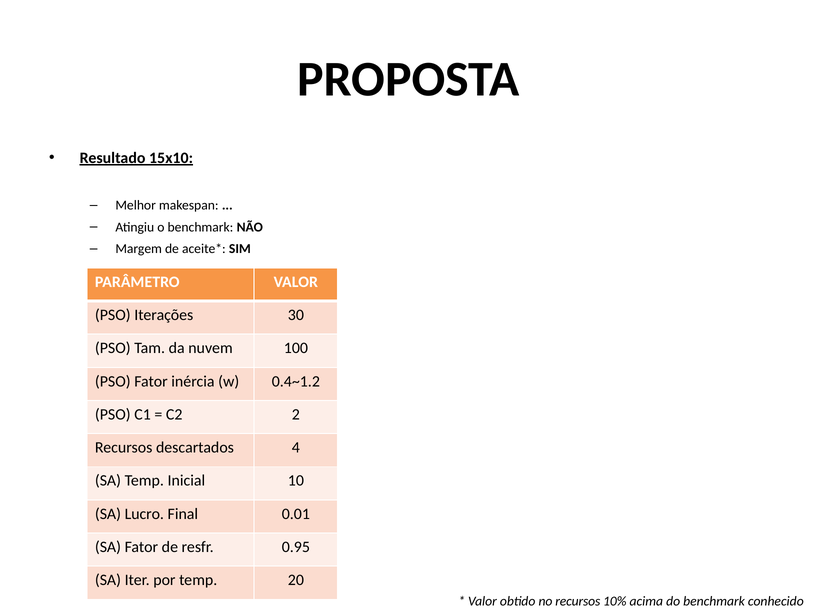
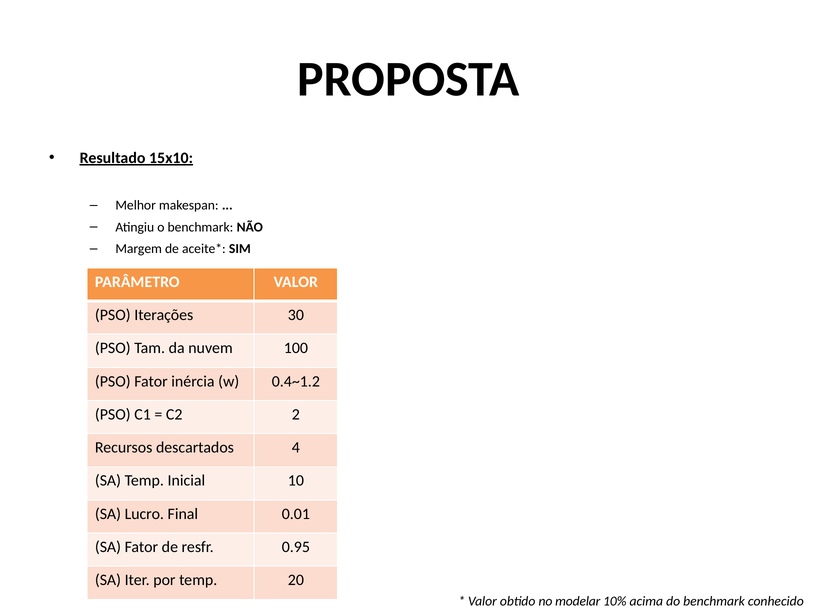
no recursos: recursos -> modelar
